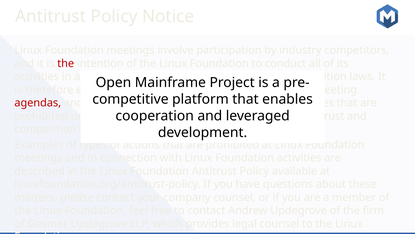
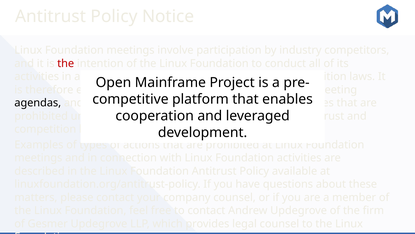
agendas colour: red -> black
